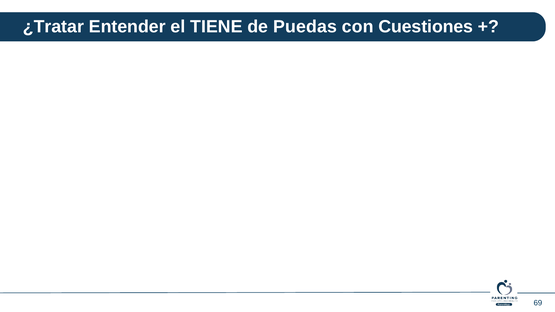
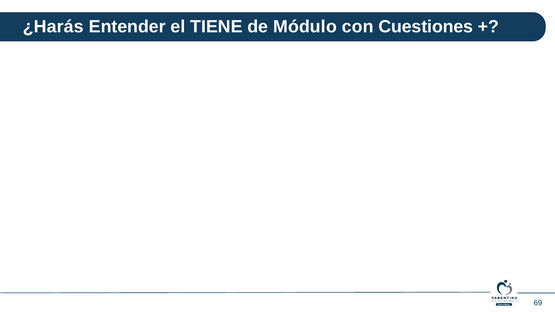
¿Tratar: ¿Tratar -> ¿Harás
Puedas: Puedas -> Módulo
